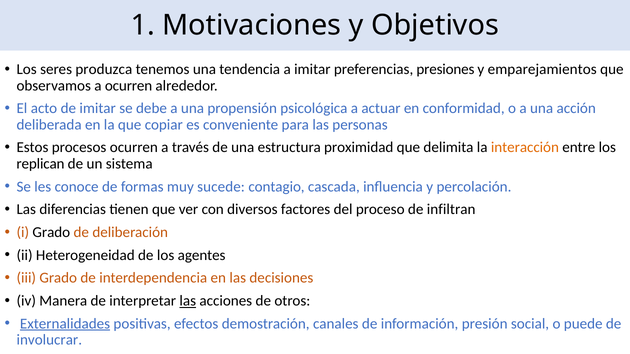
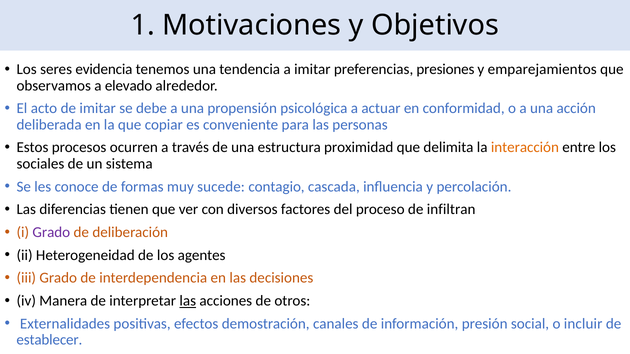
produzca: produzca -> evidencia
a ocurren: ocurren -> elevado
replican: replican -> sociales
Grado at (51, 233) colour: black -> purple
Externalidades underline: present -> none
puede: puede -> incluir
involucrar: involucrar -> establecer
